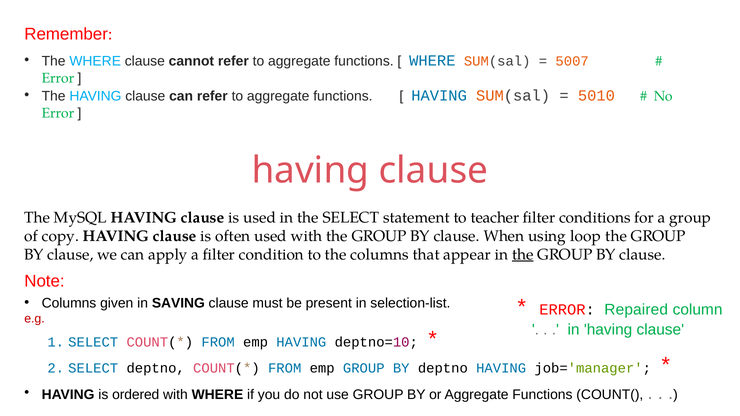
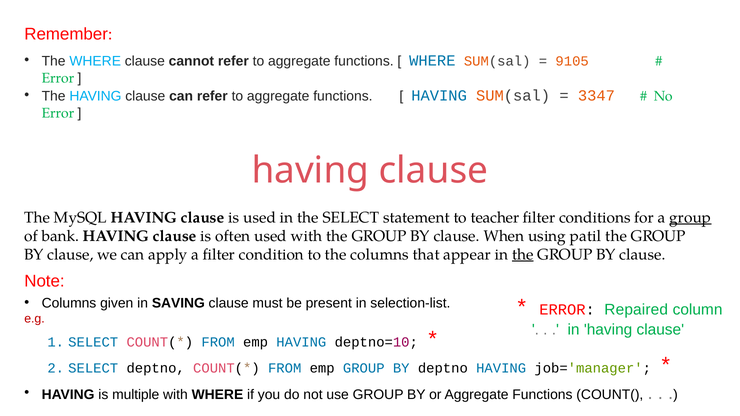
5007: 5007 -> 9105
5010: 5010 -> 3347
group at (690, 218) underline: none -> present
copy: copy -> bank
loop: loop -> patil
ordered: ordered -> multiple
